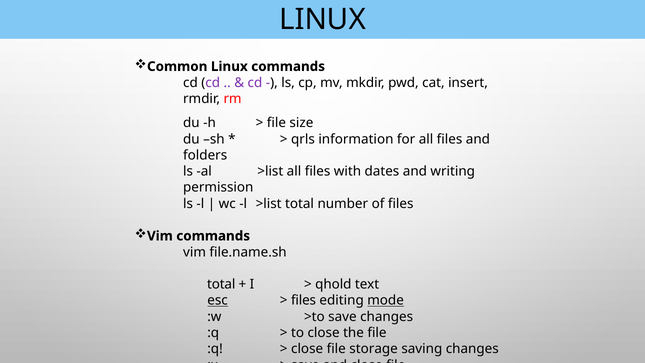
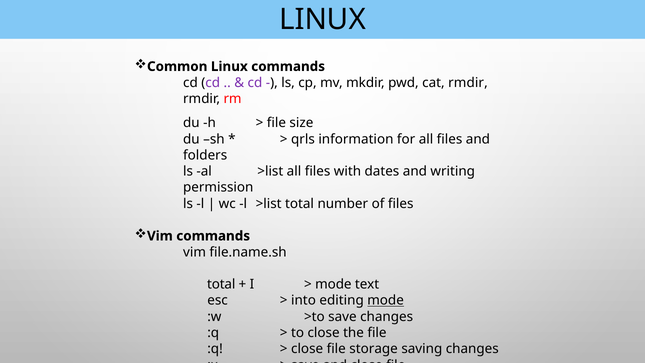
cat insert: insert -> rmdir
qhold at (333, 284): qhold -> mode
esc underline: present -> none
files at (304, 300): files -> into
